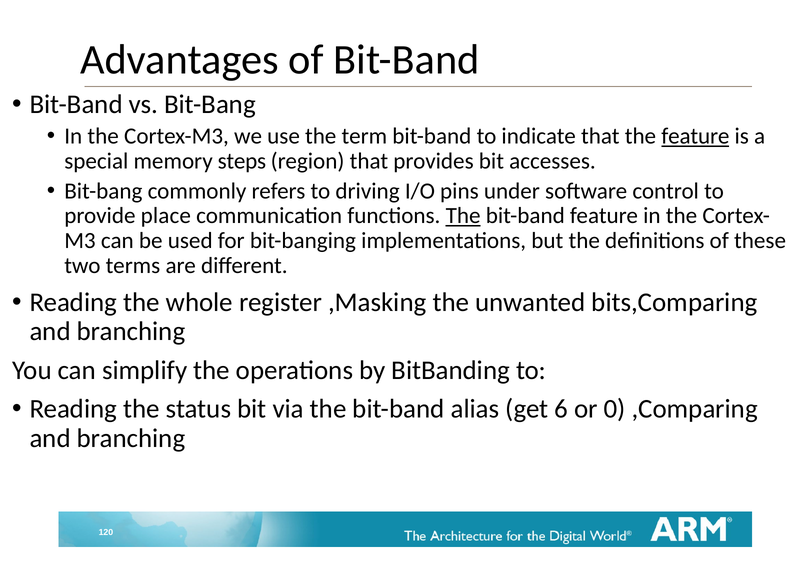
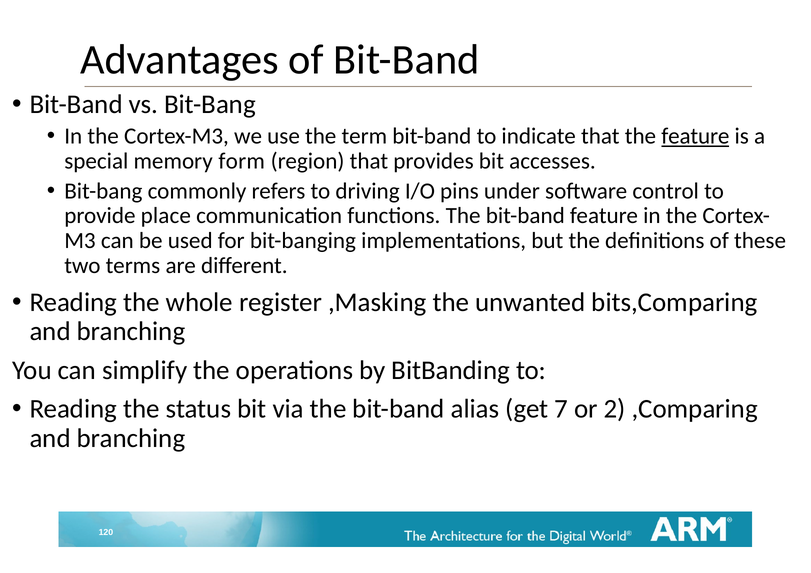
steps: steps -> form
The at (463, 216) underline: present -> none
6: 6 -> 7
0: 0 -> 2
